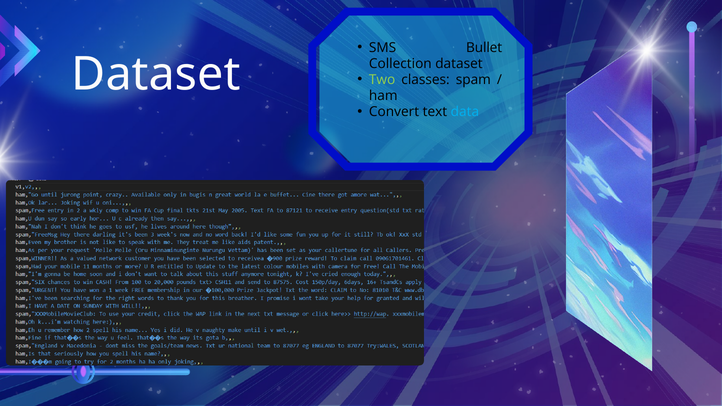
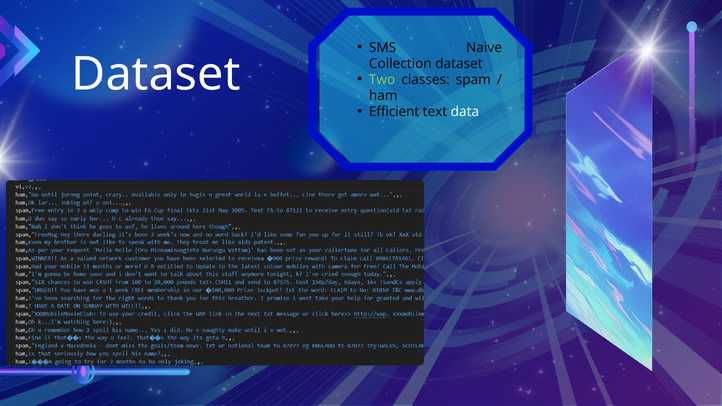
Bullet: Bullet -> Naive
Convert: Convert -> Efficient
data colour: light blue -> white
